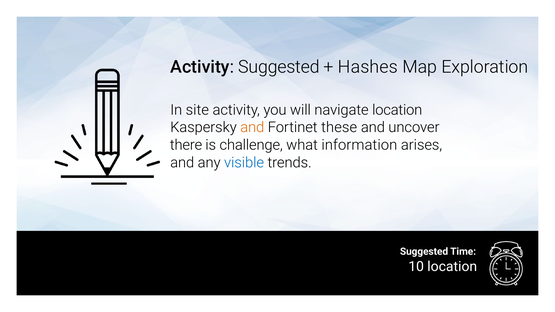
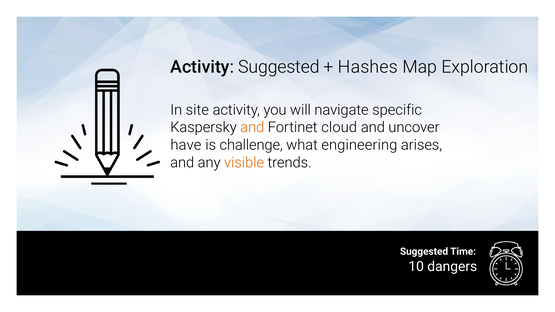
navigate location: location -> specific
these: these -> cloud
there: there -> have
information: information -> engineering
visible colour: blue -> orange
10 location: location -> dangers
